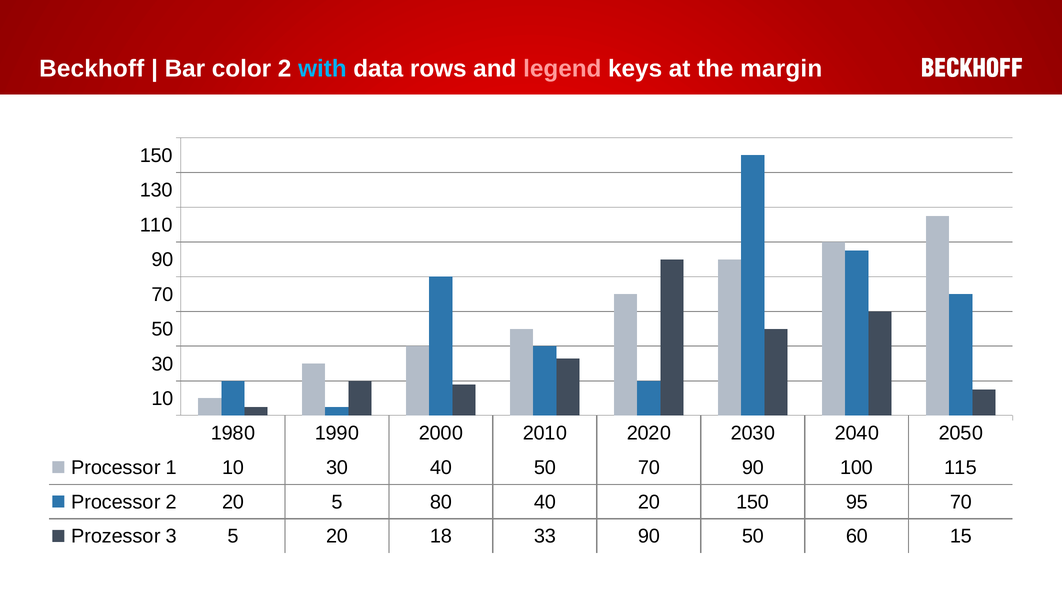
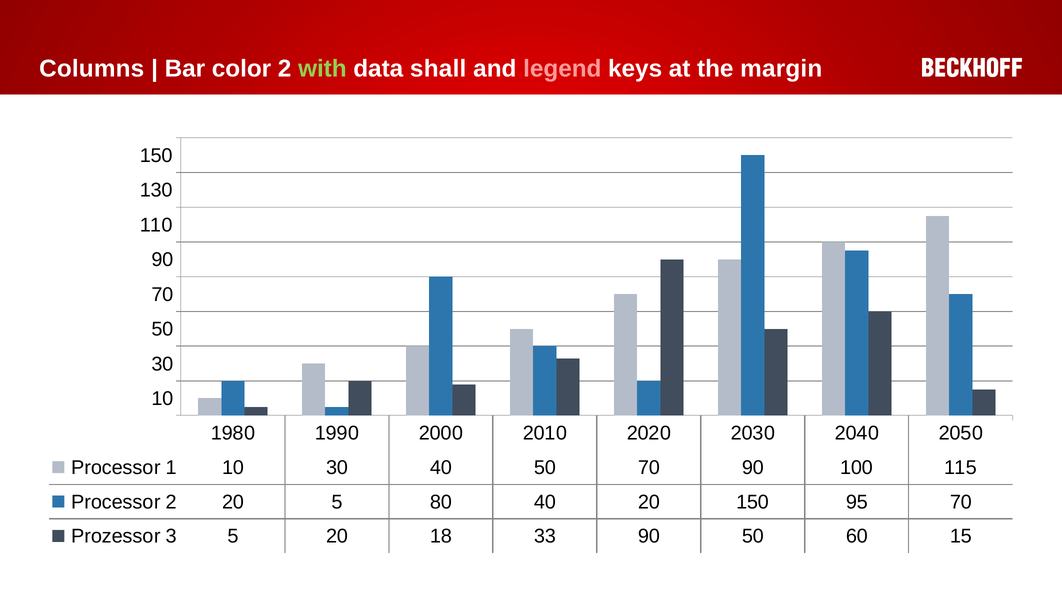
Beckhoff: Beckhoff -> Columns
with colour: light blue -> light green
rows: rows -> shall
